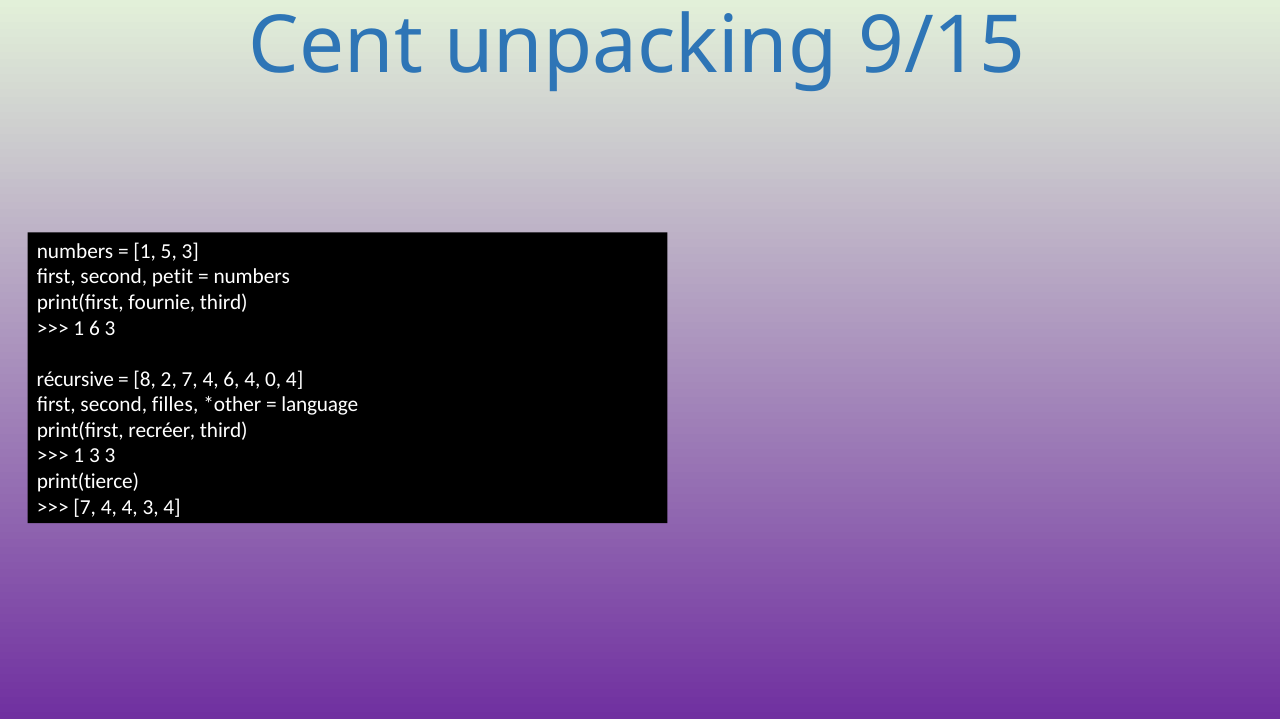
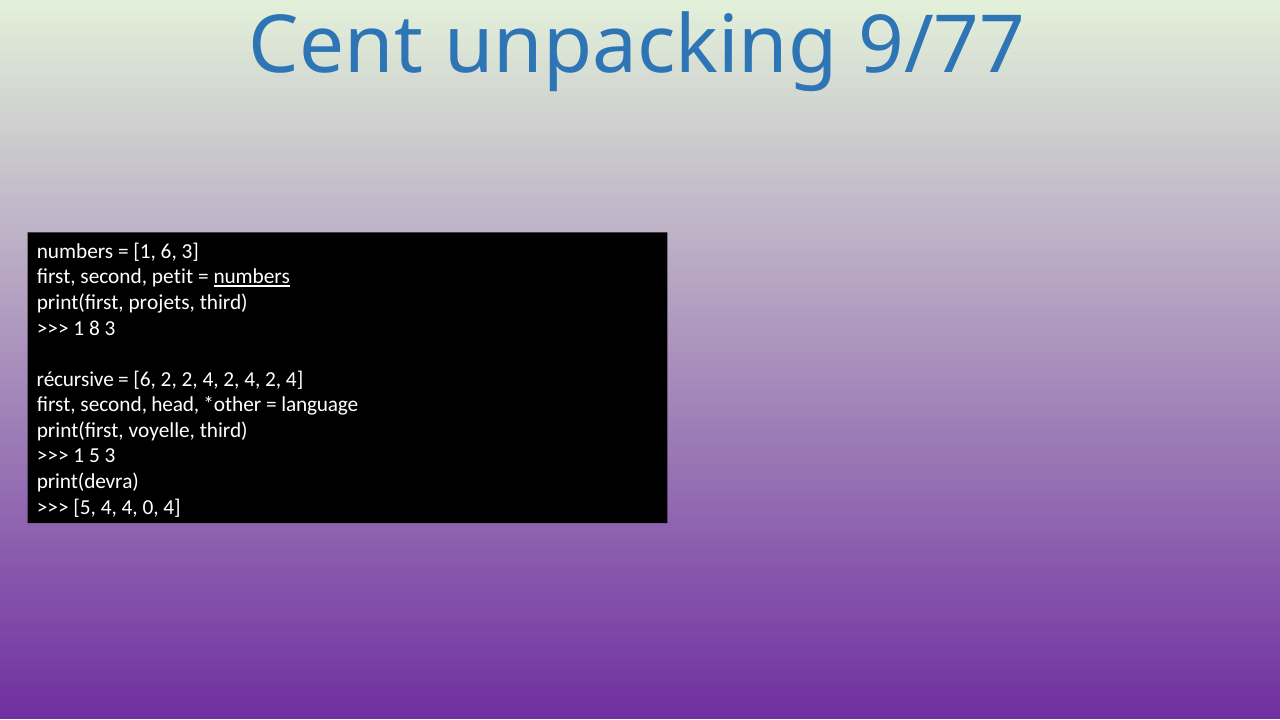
9/15: 9/15 -> 9/77
1 5: 5 -> 6
numbers at (252, 277) underline: none -> present
fournie: fournie -> projets
1 6: 6 -> 8
8 at (145, 379): 8 -> 6
2 7: 7 -> 2
6 at (231, 379): 6 -> 2
0 at (273, 379): 0 -> 2
filles: filles -> head
recréer: recréer -> voyelle
1 3: 3 -> 5
print(tierce: print(tierce -> print(devra
7 at (85, 507): 7 -> 5
4 3: 3 -> 0
